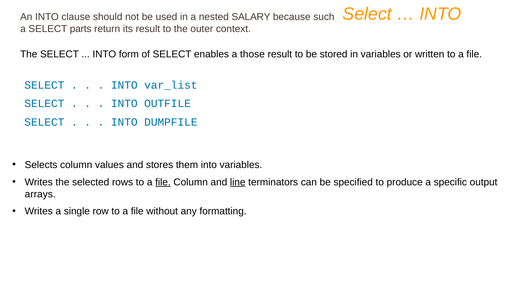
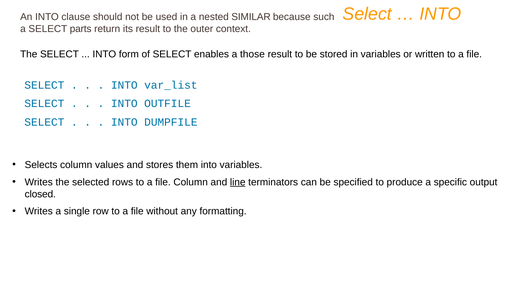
SALARY: SALARY -> SIMILAR
file at (163, 182) underline: present -> none
arrays: arrays -> closed
